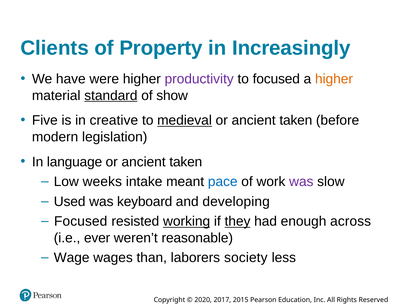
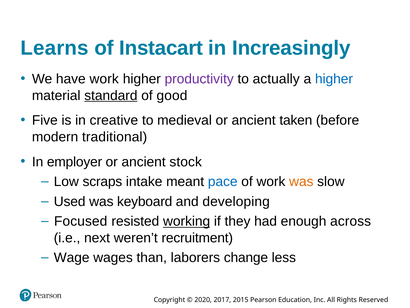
Clients: Clients -> Learns
Property: Property -> Instacart
have were: were -> work
to focused: focused -> actually
higher at (334, 79) colour: orange -> blue
show: show -> good
medieval underline: present -> none
legislation: legislation -> traditional
language: language -> employer
taken at (186, 162): taken -> stock
weeks: weeks -> scraps
was at (301, 181) colour: purple -> orange
they underline: present -> none
ever: ever -> next
reasonable: reasonable -> recruitment
society: society -> change
